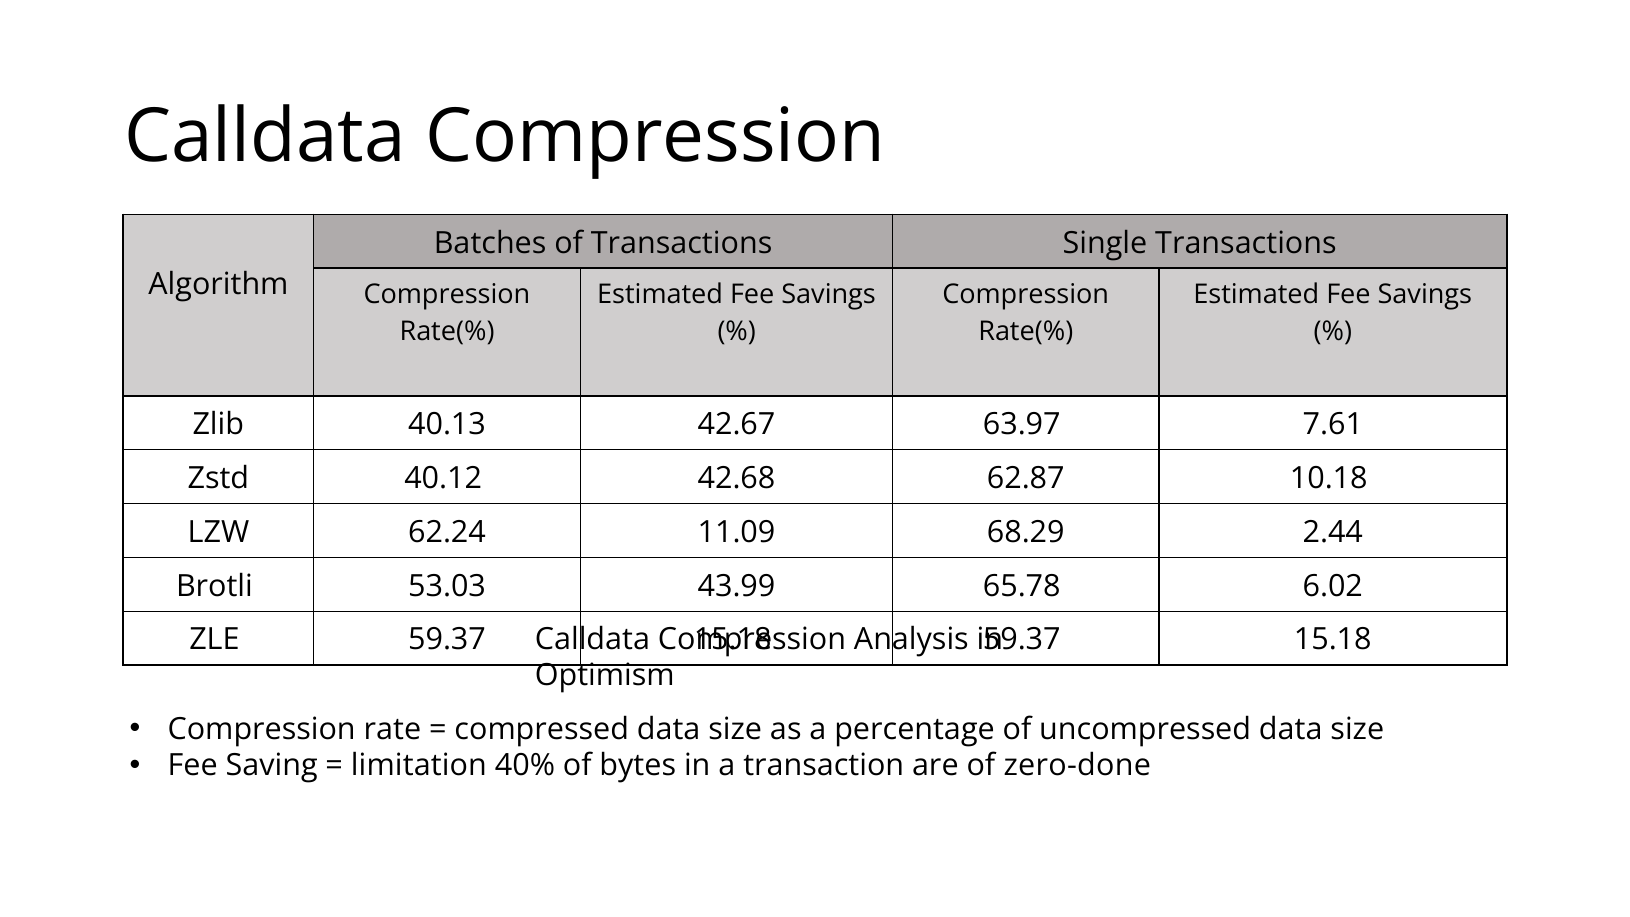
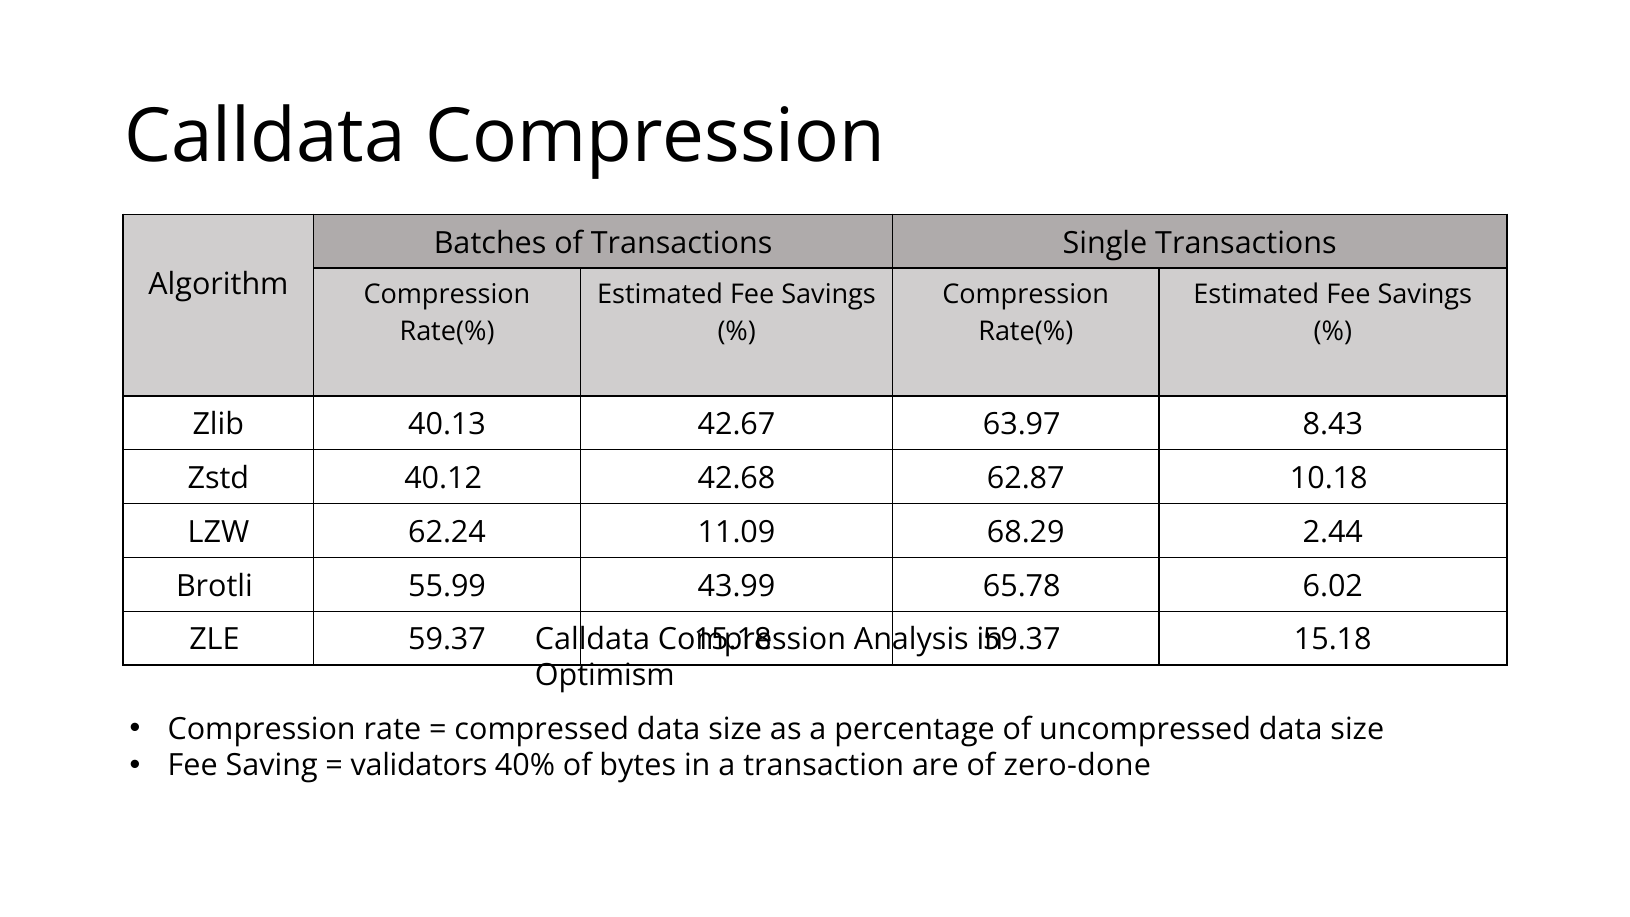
7.61: 7.61 -> 8.43
53.03: 53.03 -> 55.99
limitation: limitation -> validators
